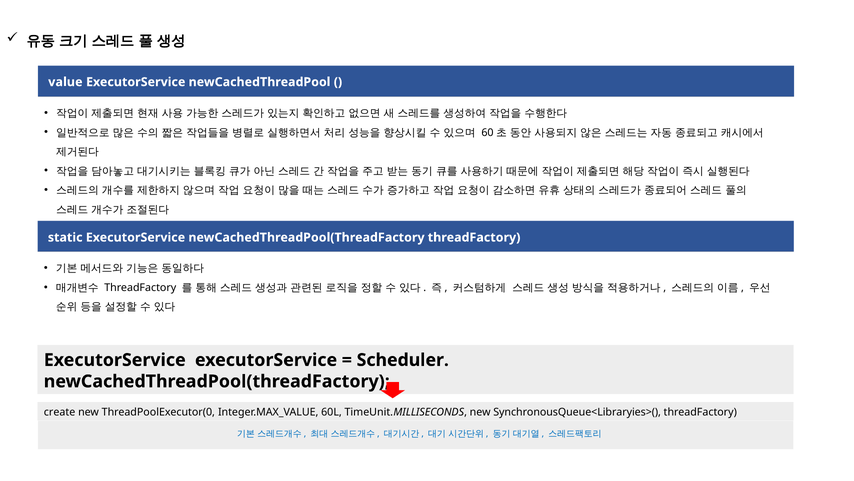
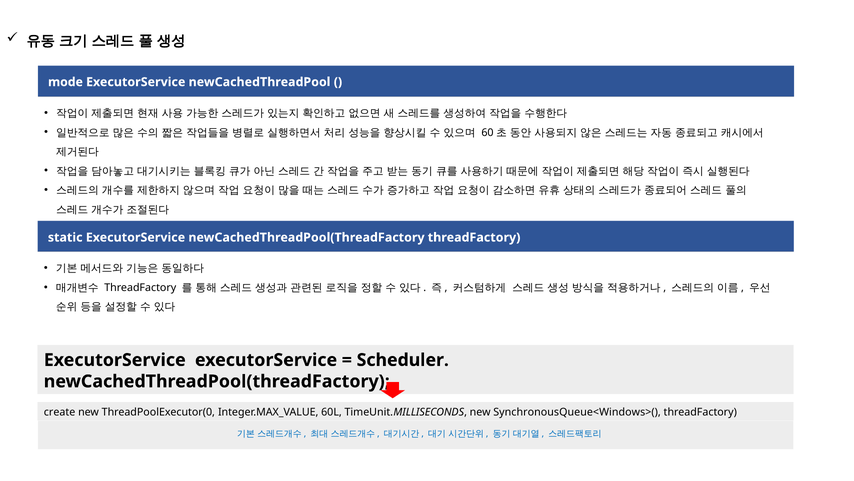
value: value -> mode
SynchronousQueue<Libraryies>(: SynchronousQueue<Libraryies>( -> SynchronousQueue<Windows>(
